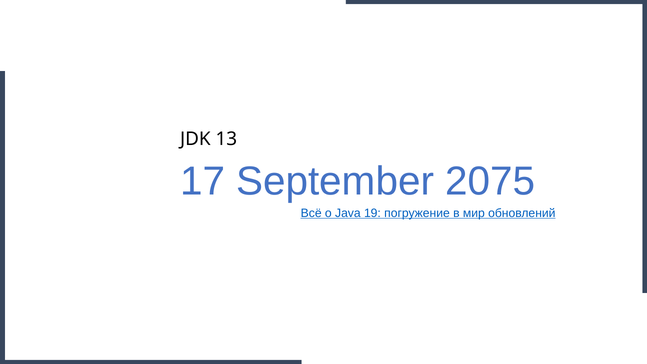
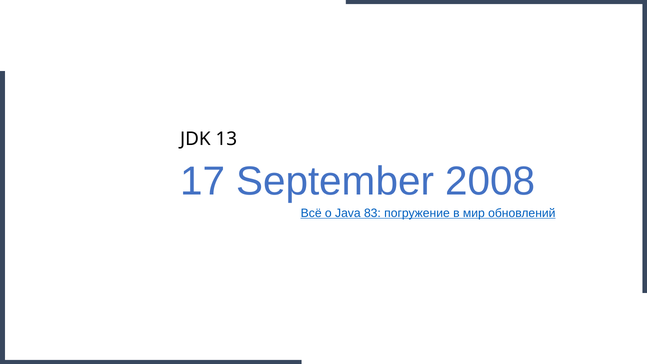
2075: 2075 -> 2008
19: 19 -> 83
